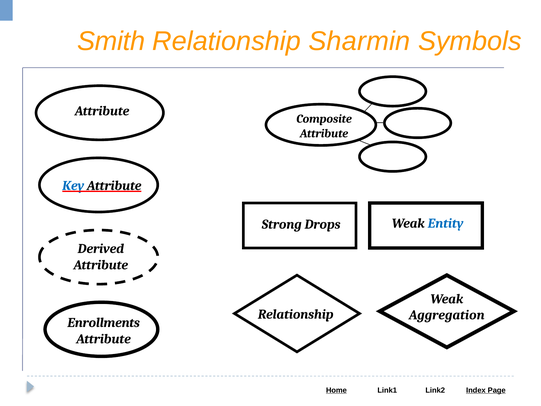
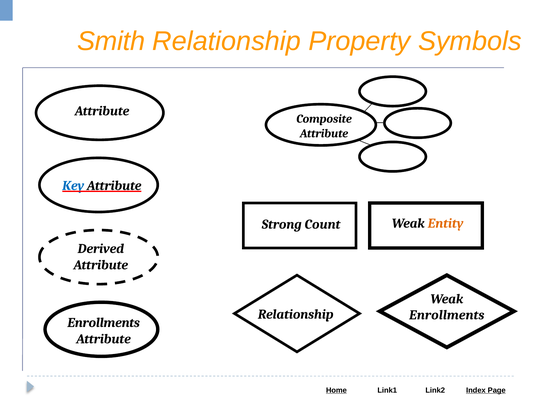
Sharmin: Sharmin -> Property
Entity colour: blue -> orange
Drops: Drops -> Count
Aggregation at (447, 315): Aggregation -> Enrollments
